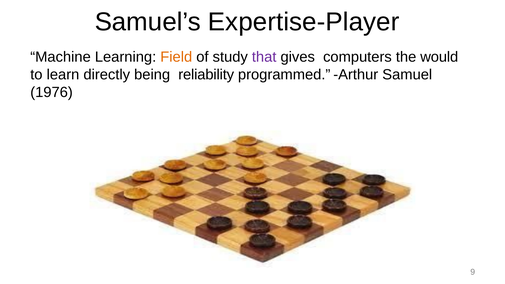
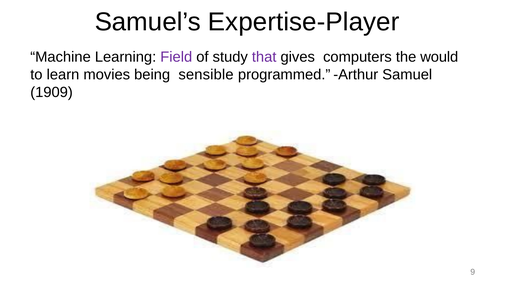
Field colour: orange -> purple
directly: directly -> movies
reliability: reliability -> sensible
1976: 1976 -> 1909
